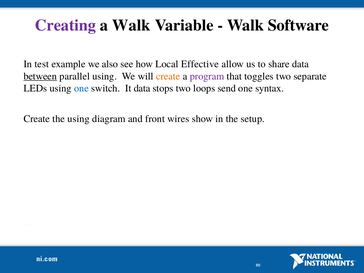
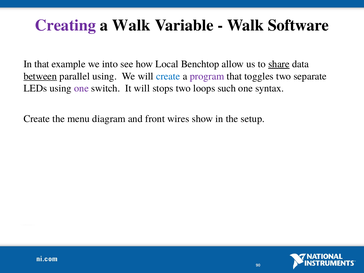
In test: test -> that
also: also -> into
Effective: Effective -> Benchtop
share underline: none -> present
create at (168, 76) colour: orange -> blue
one at (81, 88) colour: blue -> purple
It data: data -> will
send: send -> such
the using: using -> menu
